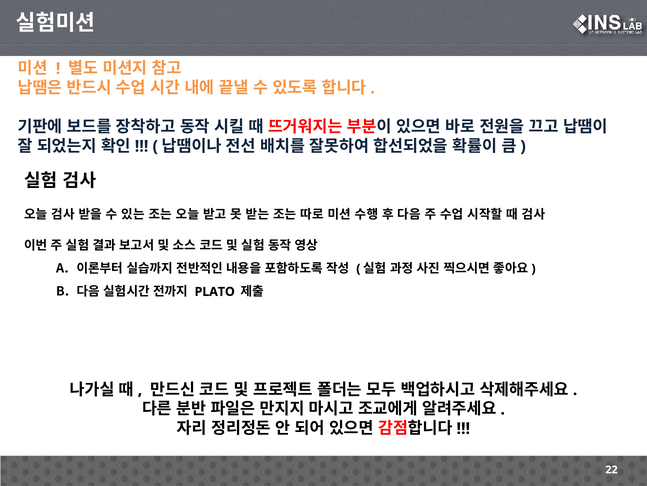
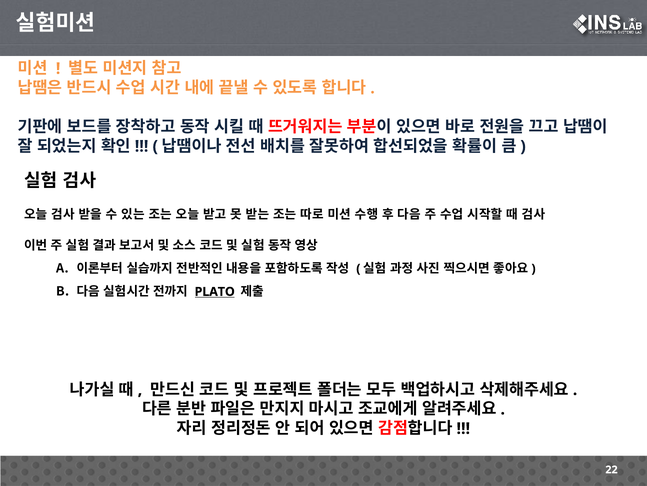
PLATO underline: none -> present
